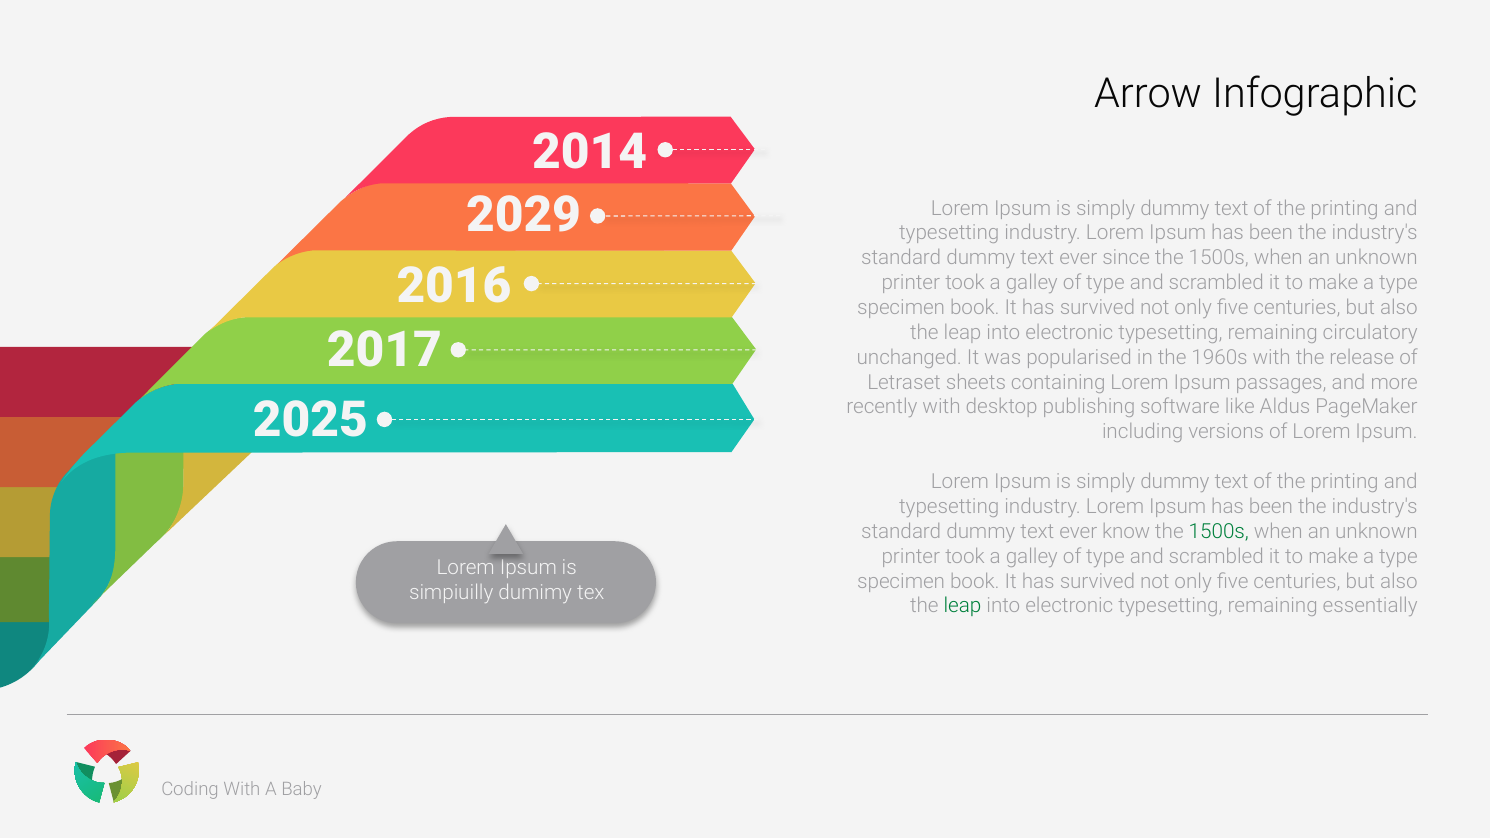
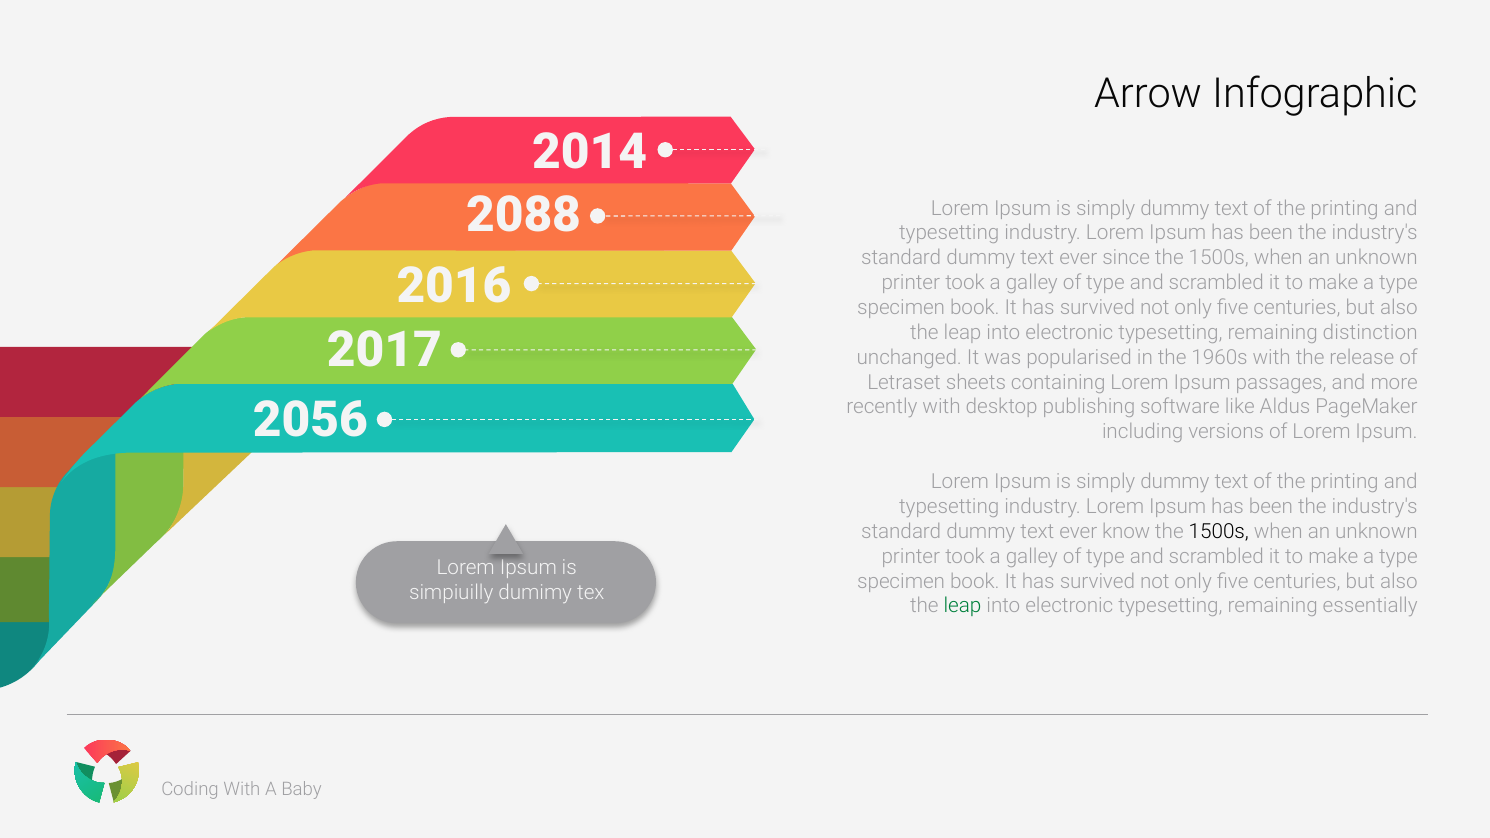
2029: 2029 -> 2088
circulatory: circulatory -> distinction
2025: 2025 -> 2056
1500s at (1219, 532) colour: green -> black
